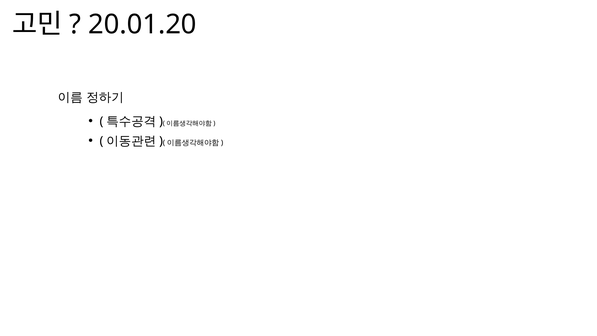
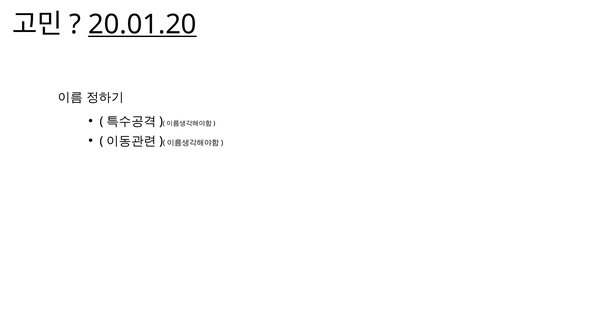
20.01.20 underline: none -> present
